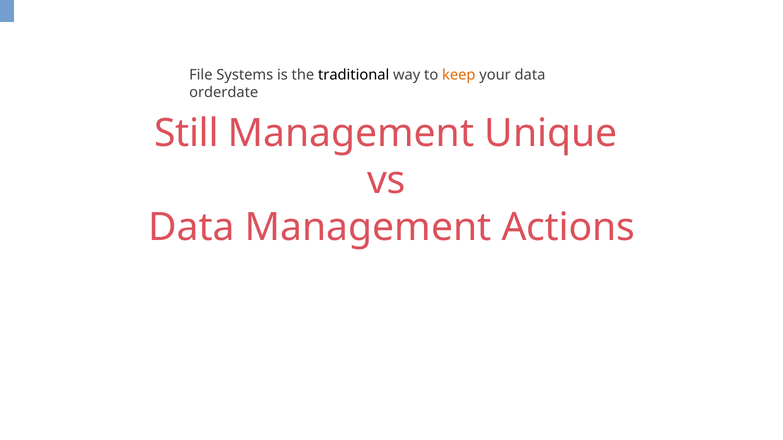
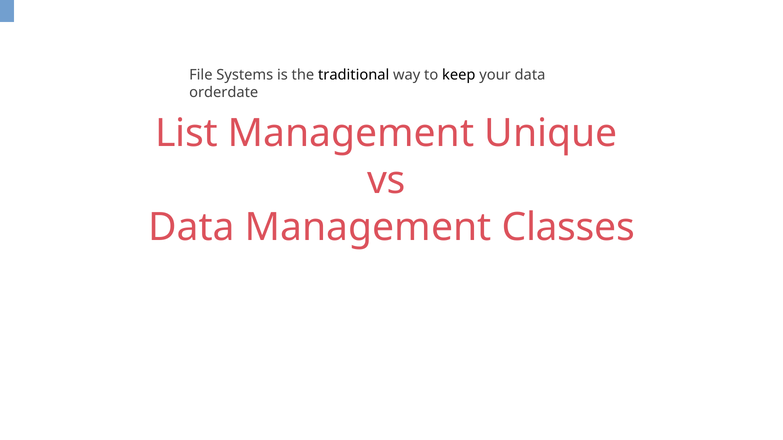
keep colour: orange -> black
Still: Still -> List
Actions: Actions -> Classes
